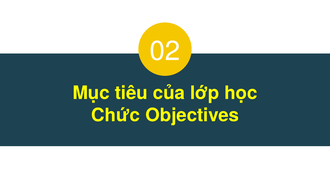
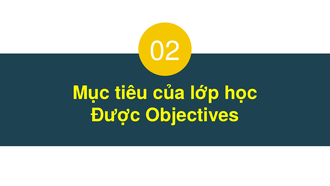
Chức: Chức -> Được
